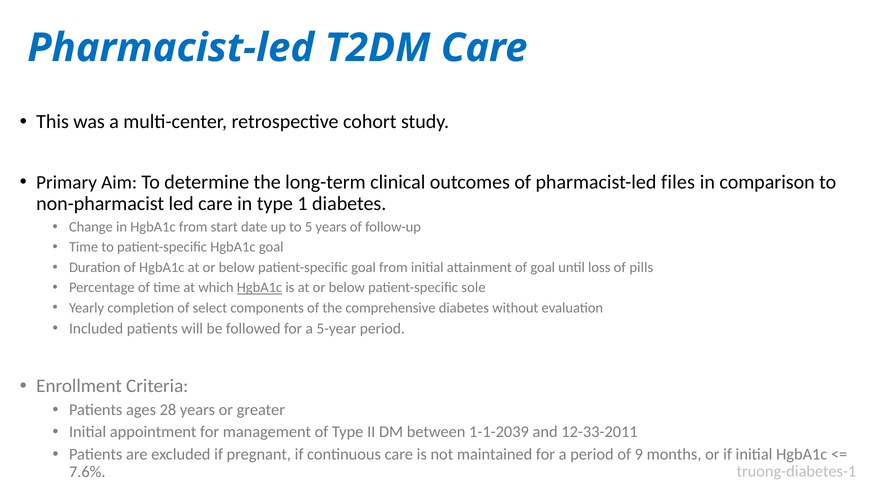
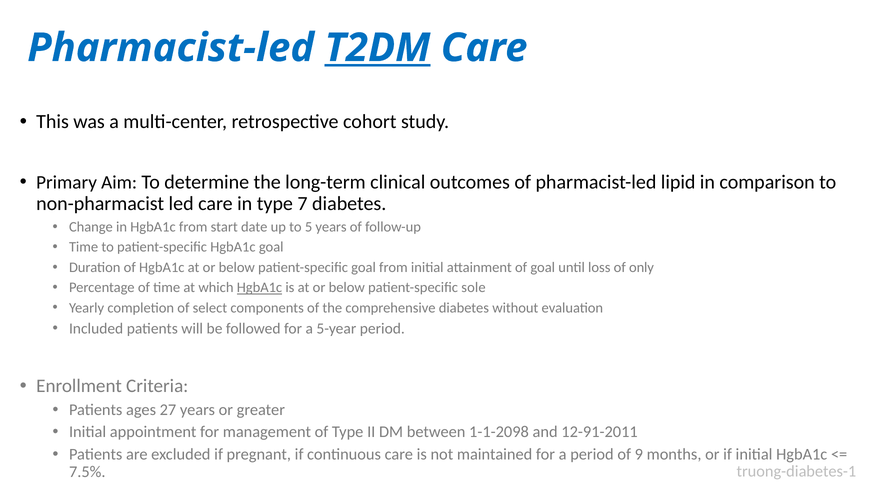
T2DM underline: none -> present
files: files -> lipid
1: 1 -> 7
pills: pills -> only
28: 28 -> 27
1-1-2039: 1-1-2039 -> 1-1-2098
12-33-2011: 12-33-2011 -> 12-91-2011
7.6%: 7.6% -> 7.5%
